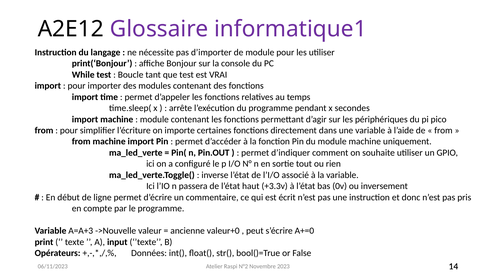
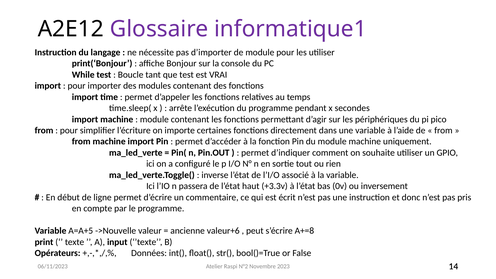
A=A+3: A=A+3 -> A=A+5
valeur+0: valeur+0 -> valeur+6
A+=0: A+=0 -> A+=8
